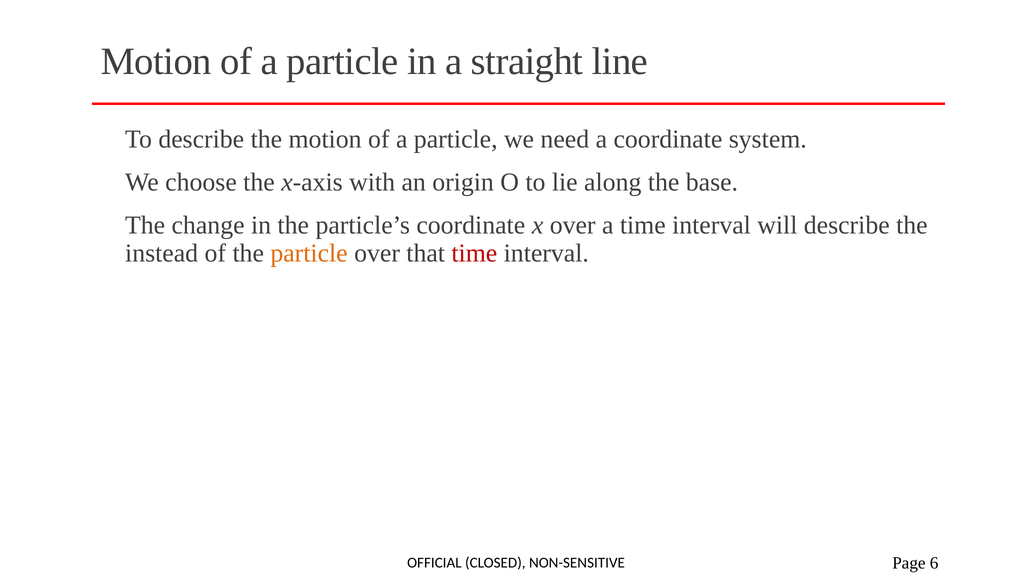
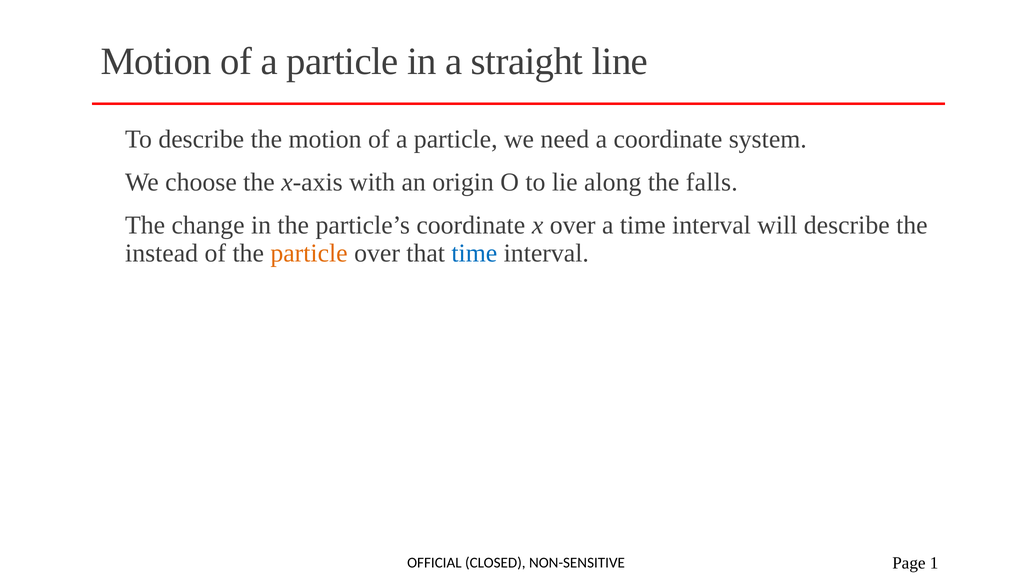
base: base -> falls
time at (474, 253) colour: red -> blue
6: 6 -> 1
